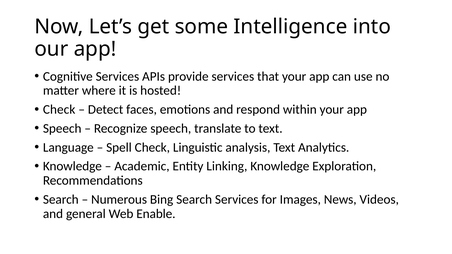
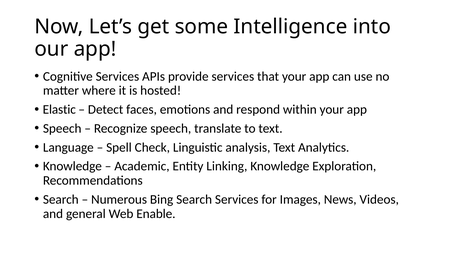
Check at (59, 110): Check -> Elastic
